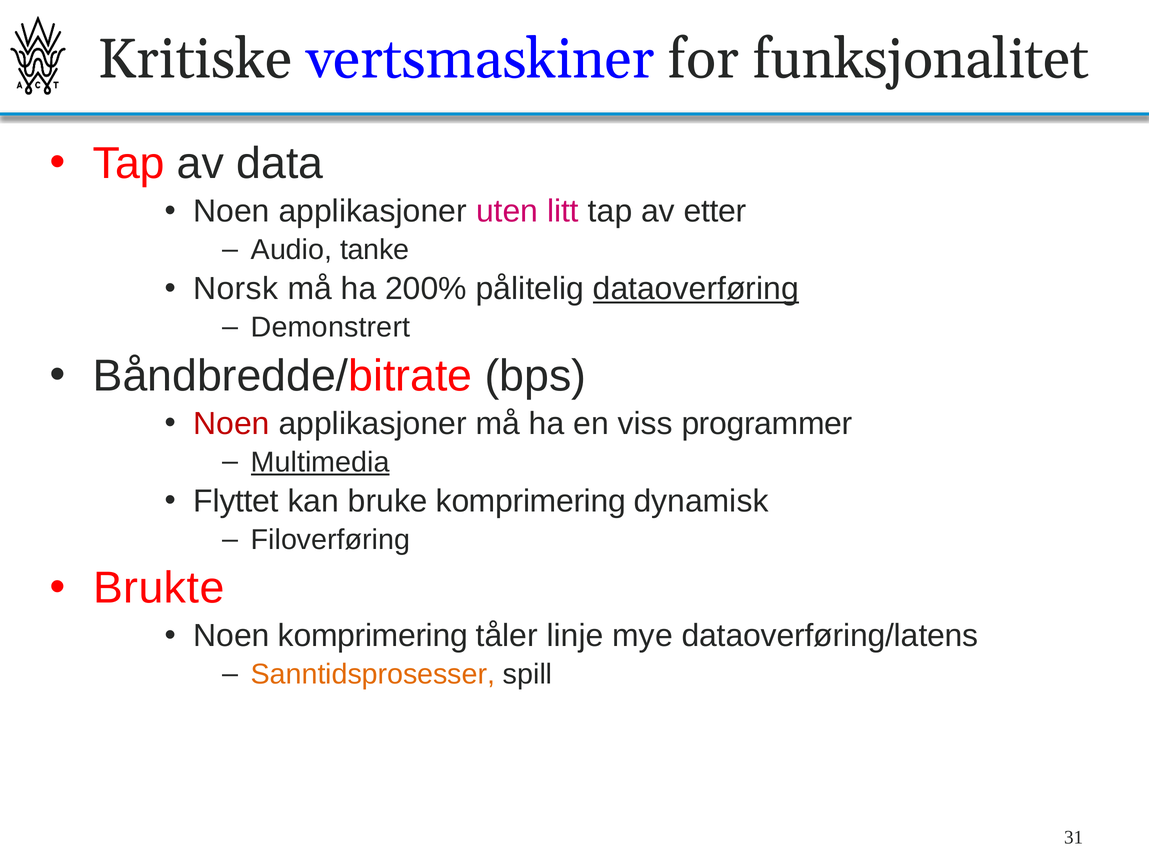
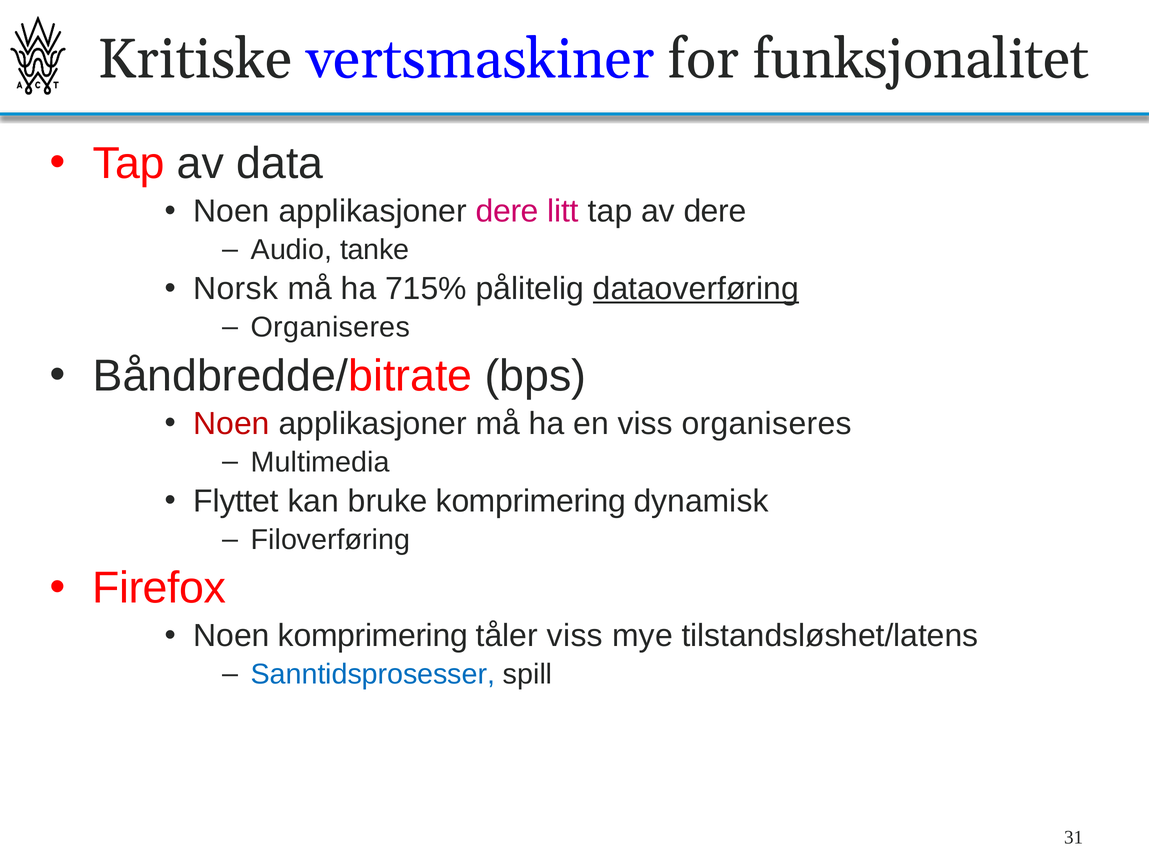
applikasjoner uten: uten -> dere
av etter: etter -> dere
200%: 200% -> 715%
Demonstrert at (331, 328): Demonstrert -> Organiseres
viss programmer: programmer -> organiseres
Multimedia underline: present -> none
Brukte: Brukte -> Firefox
tåler linje: linje -> viss
dataoverføring/latens: dataoverføring/latens -> tilstandsløshet/latens
Sanntidsprosesser colour: orange -> blue
